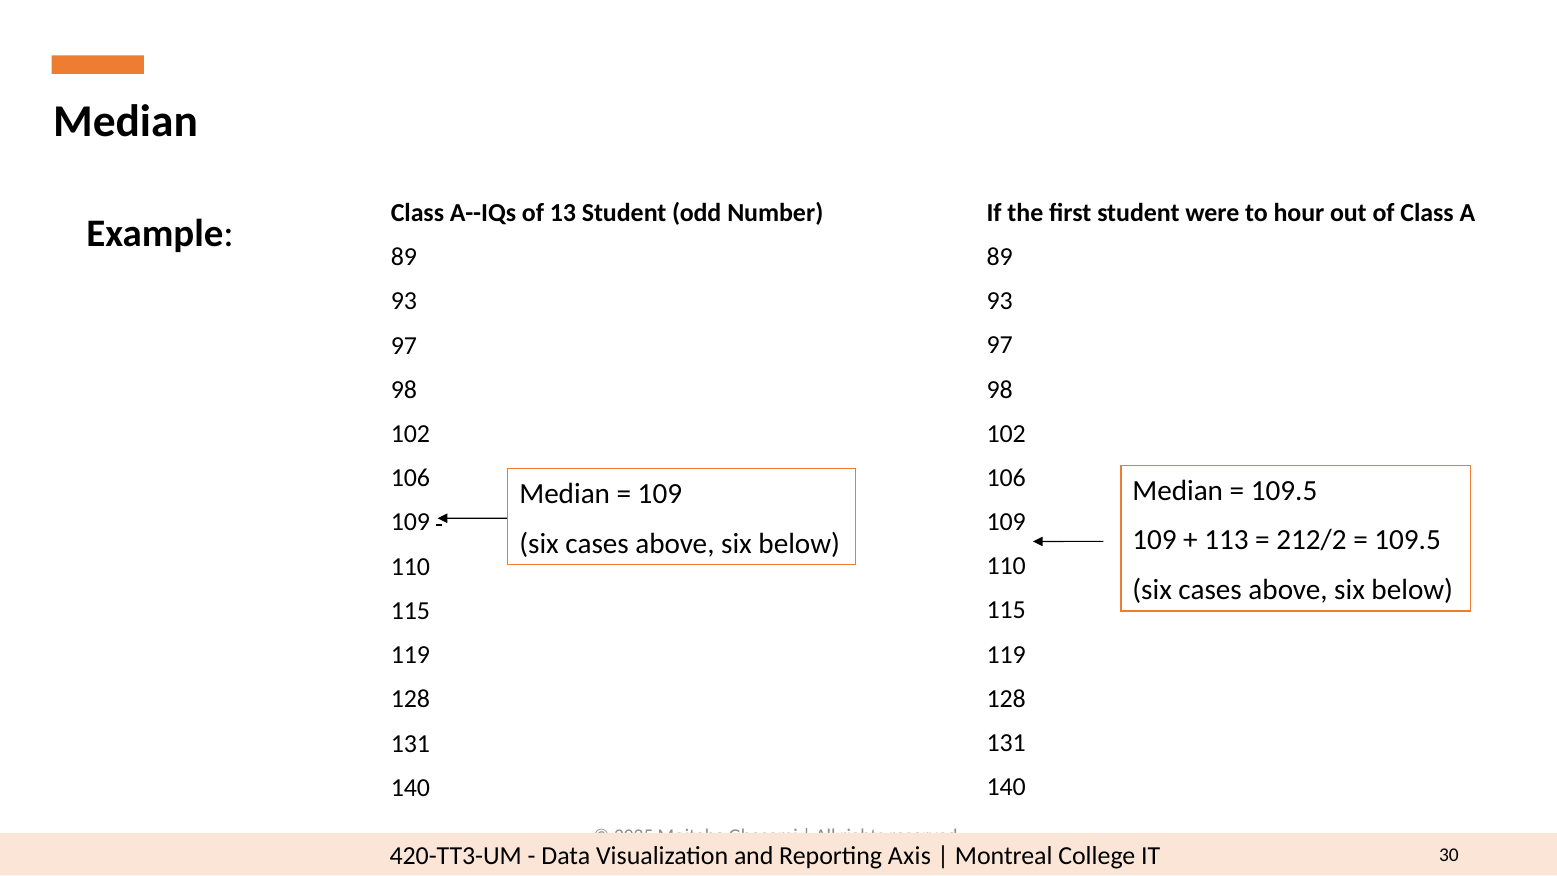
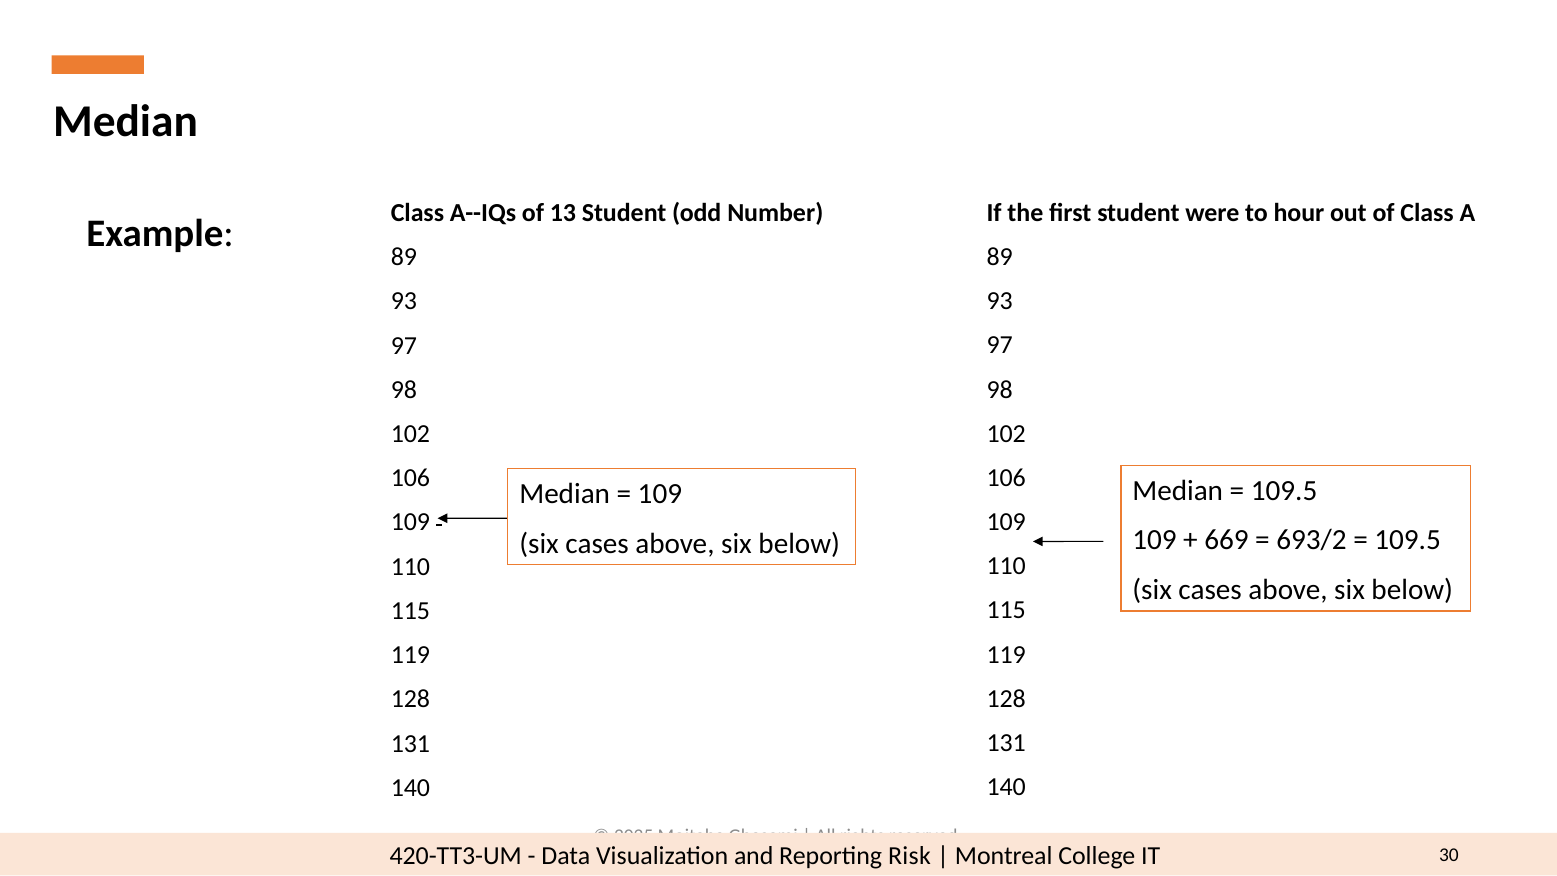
113: 113 -> 669
212/2: 212/2 -> 693/2
Axis: Axis -> Risk
